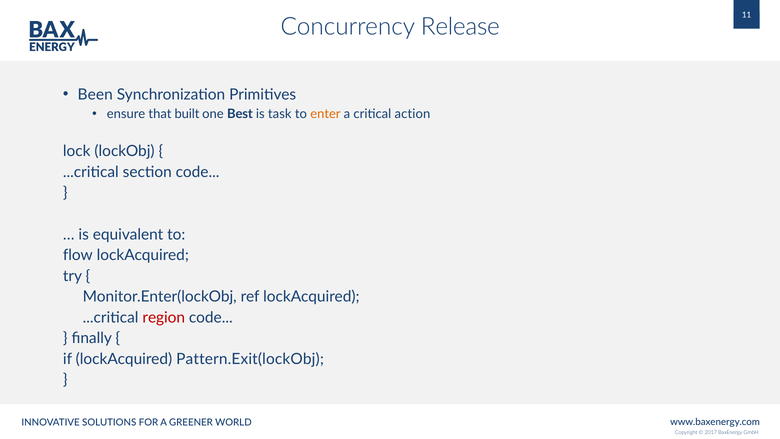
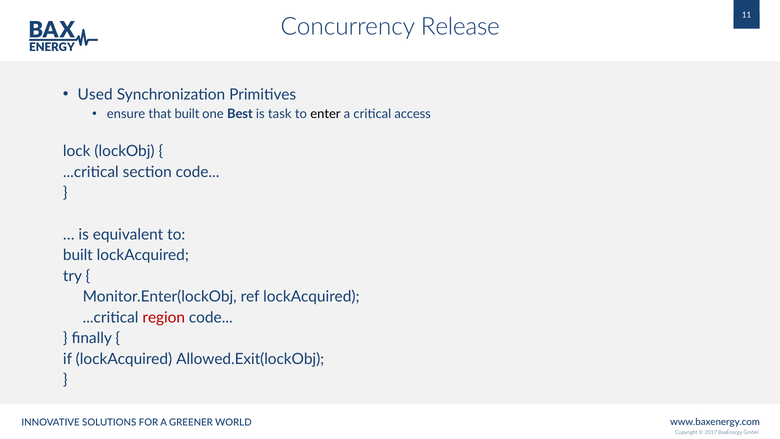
Been: Been -> Used
enter colour: orange -> black
action: action -> access
flow at (78, 255): flow -> built
Pattern.Exit(lockObj: Pattern.Exit(lockObj -> Allowed.Exit(lockObj
